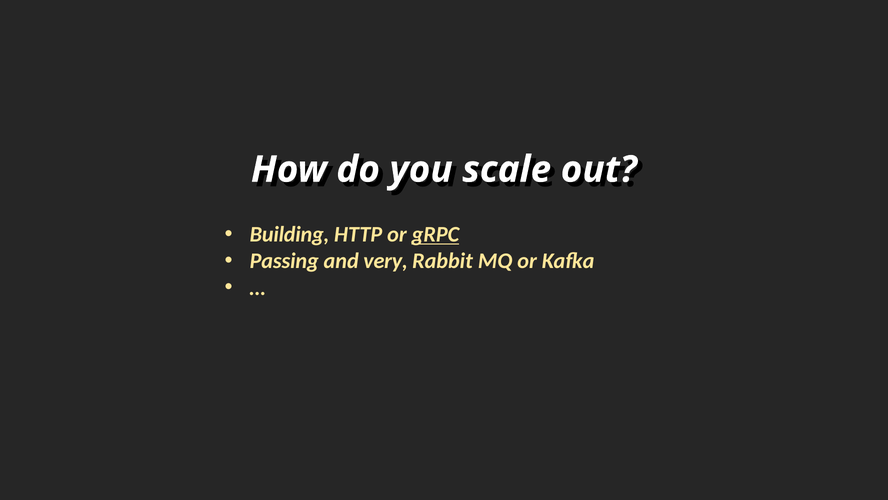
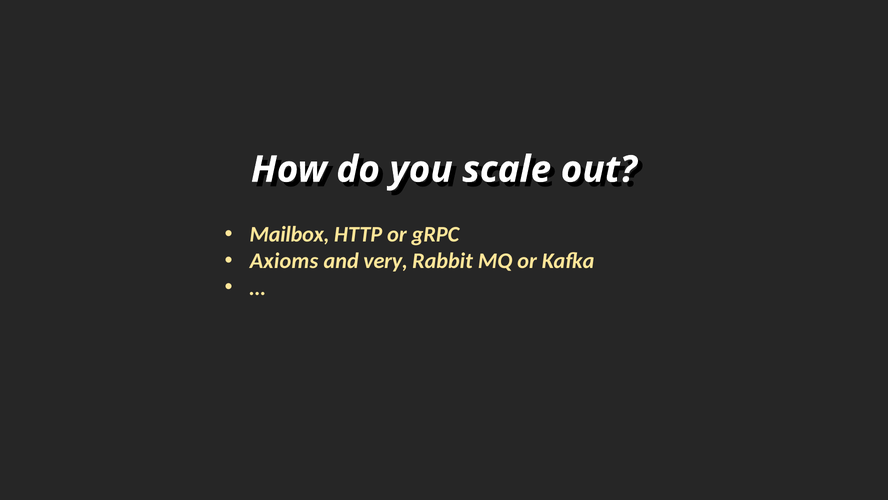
Building: Building -> Mailbox
gRPC underline: present -> none
Passing: Passing -> Axioms
